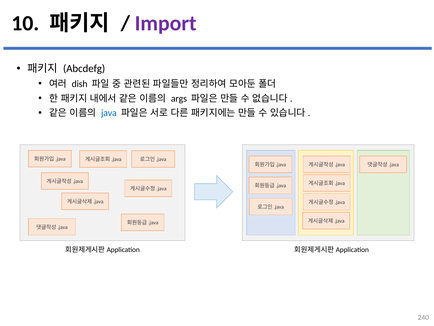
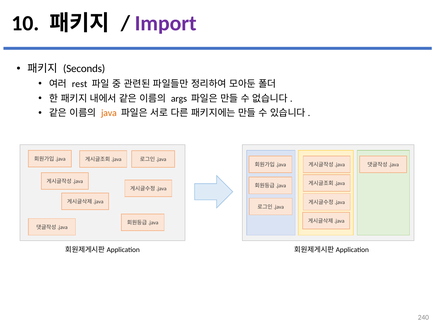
Abcdefg: Abcdefg -> Seconds
dish: dish -> rest
java colour: blue -> orange
